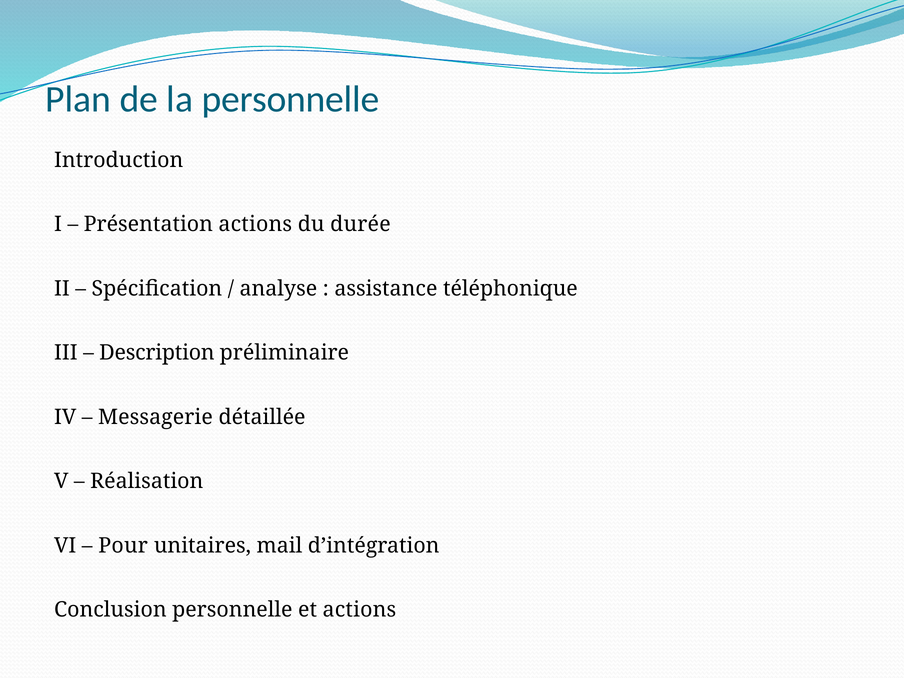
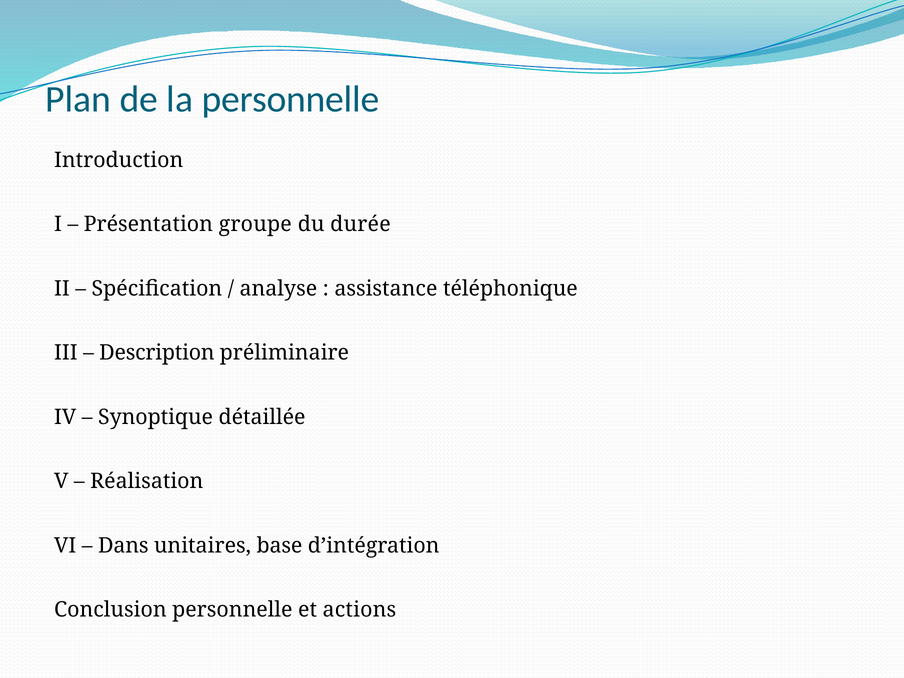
Présentation actions: actions -> groupe
Messagerie: Messagerie -> Synoptique
Pour: Pour -> Dans
mail: mail -> base
